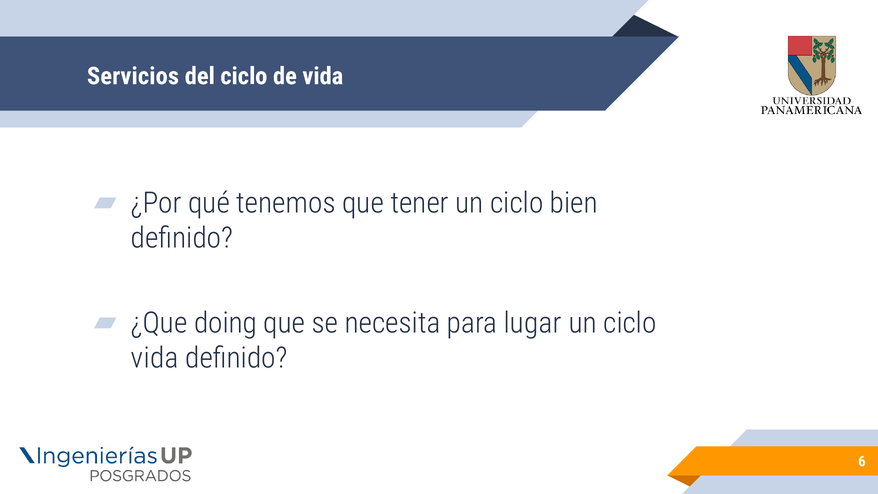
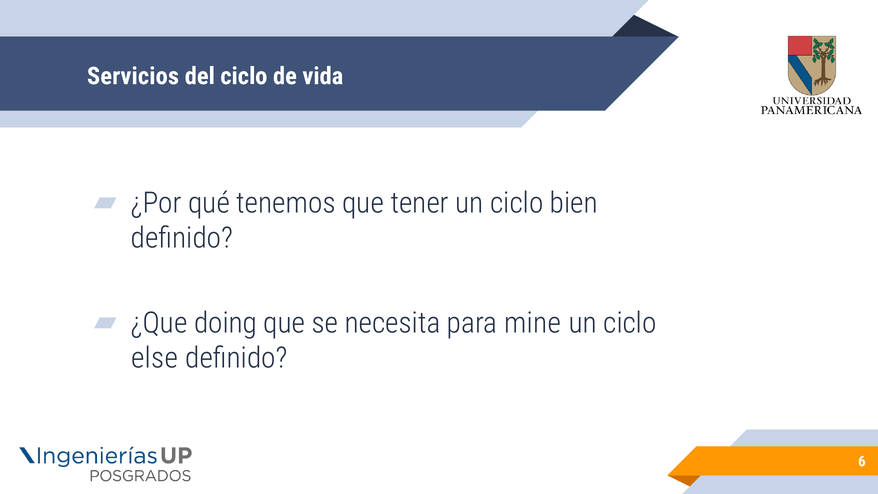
lugar: lugar -> mine
vida at (155, 358): vida -> else
